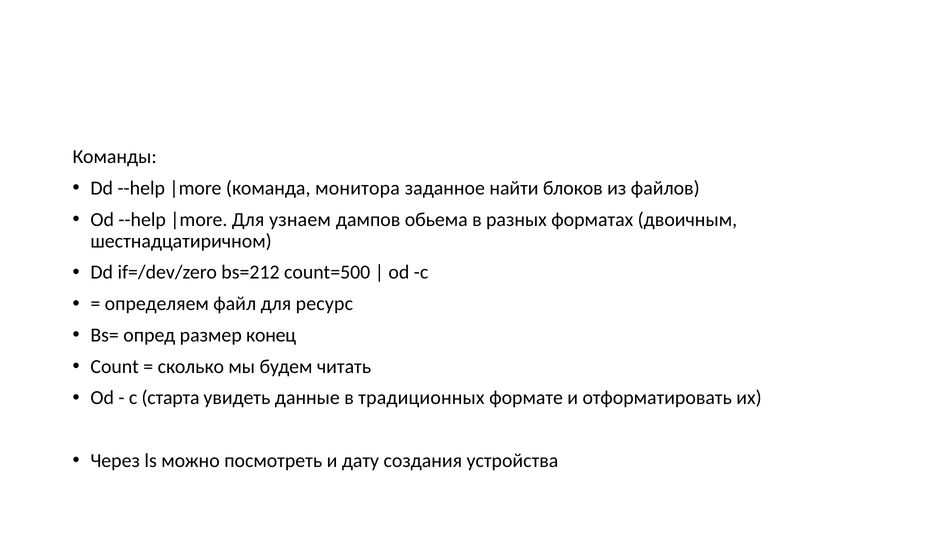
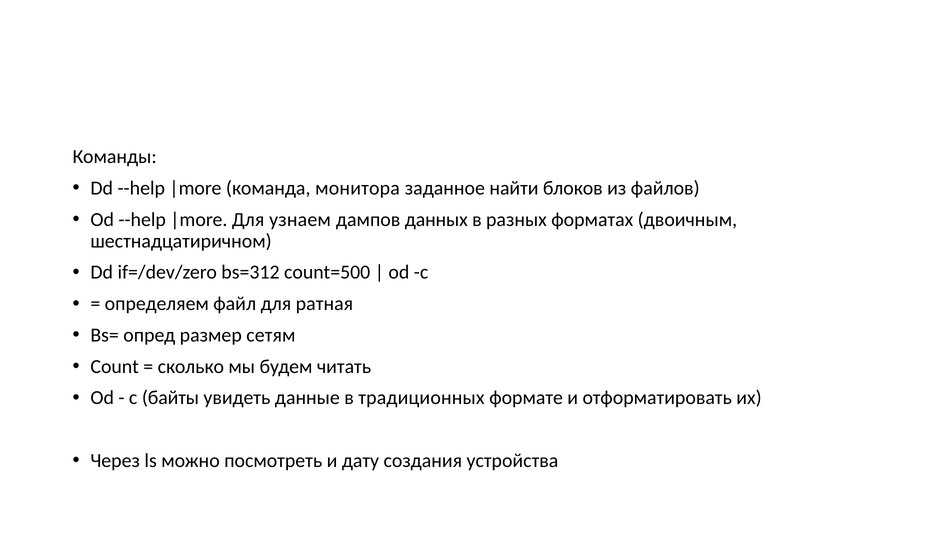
обьема: обьема -> данных
bs=212: bs=212 -> bs=312
ресурс: ресурс -> ратная
конец: конец -> сетям
старта: старта -> байты
